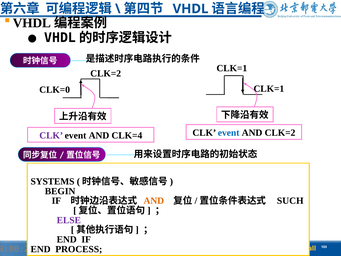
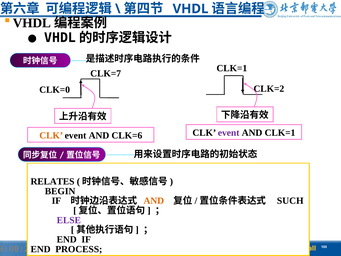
CLK=2 at (106, 74): CLK=2 -> CLK=7
CLK=1 at (269, 89): CLK=1 -> CLK=2
event at (229, 133) colour: blue -> purple
AND CLK=2: CLK=2 -> CLK=1
CLK at (51, 135) colour: purple -> orange
CLK=4: CLK=4 -> CLK=6
SYSTEMS: SYSTEMS -> RELATES
